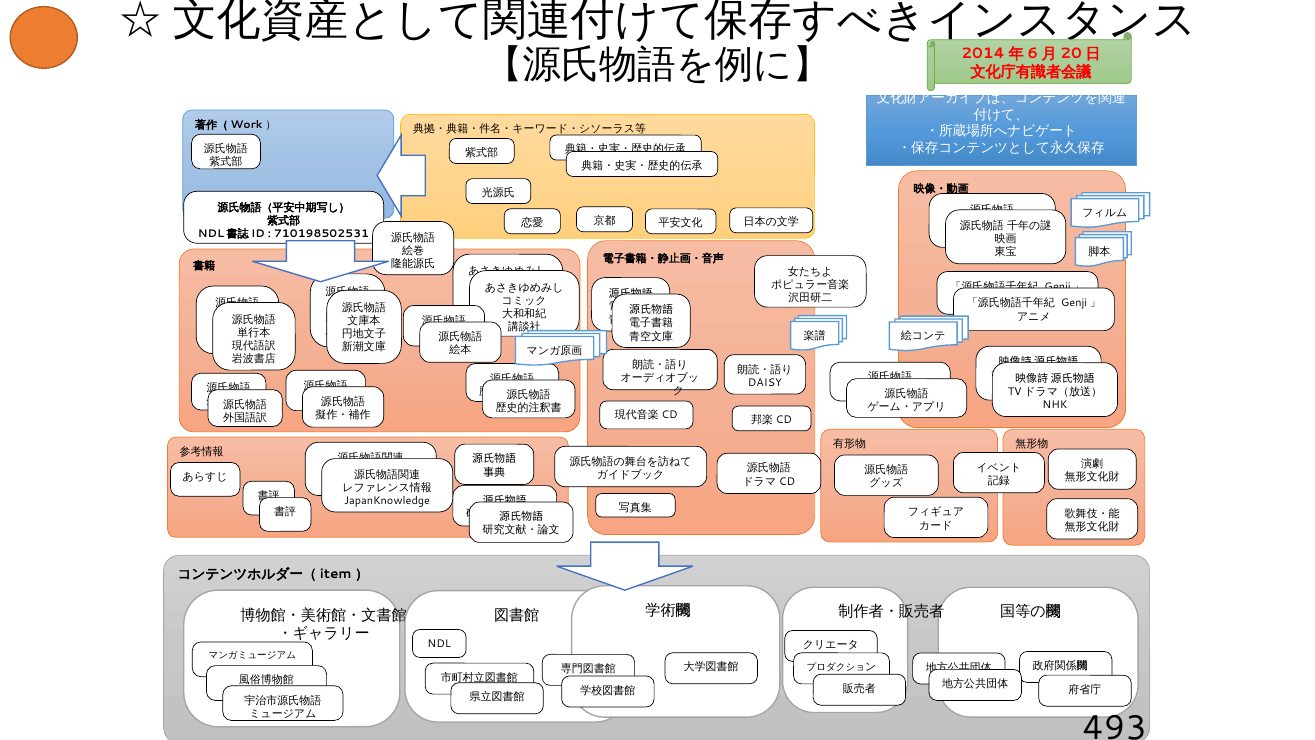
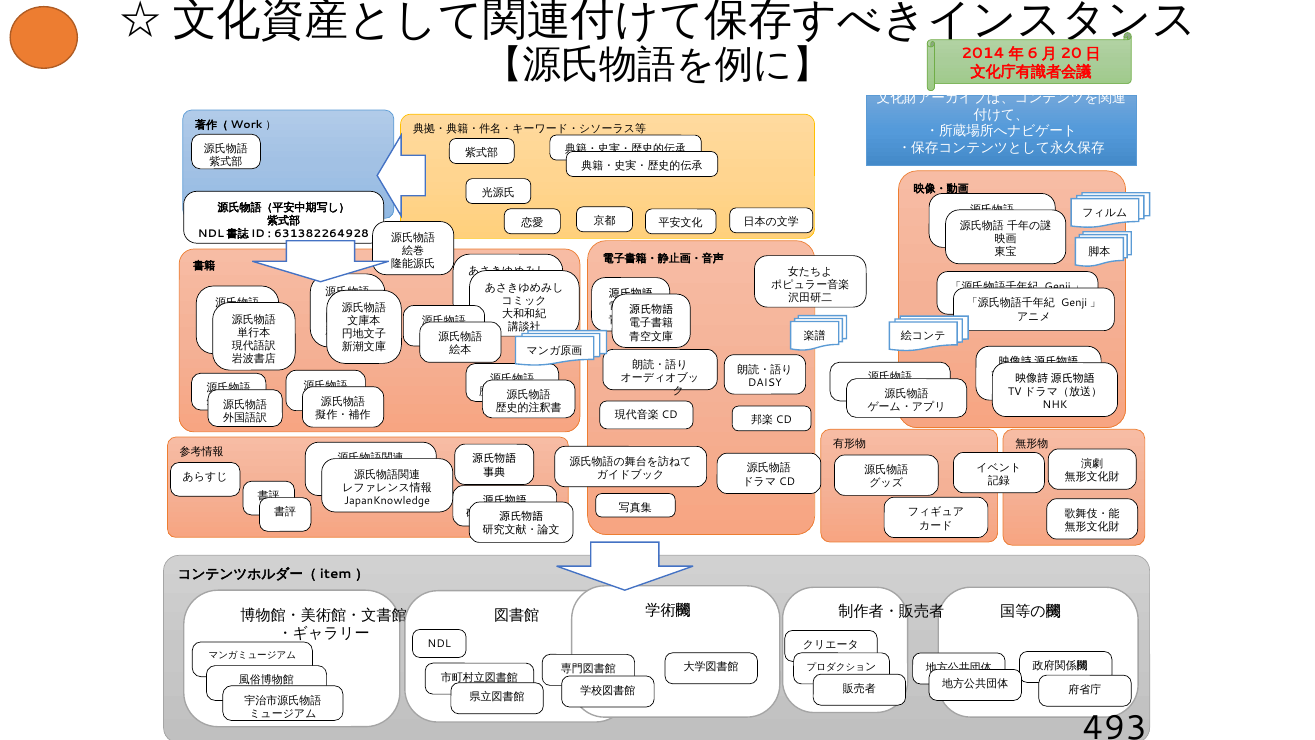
710198502531: 710198502531 -> 631382264928
